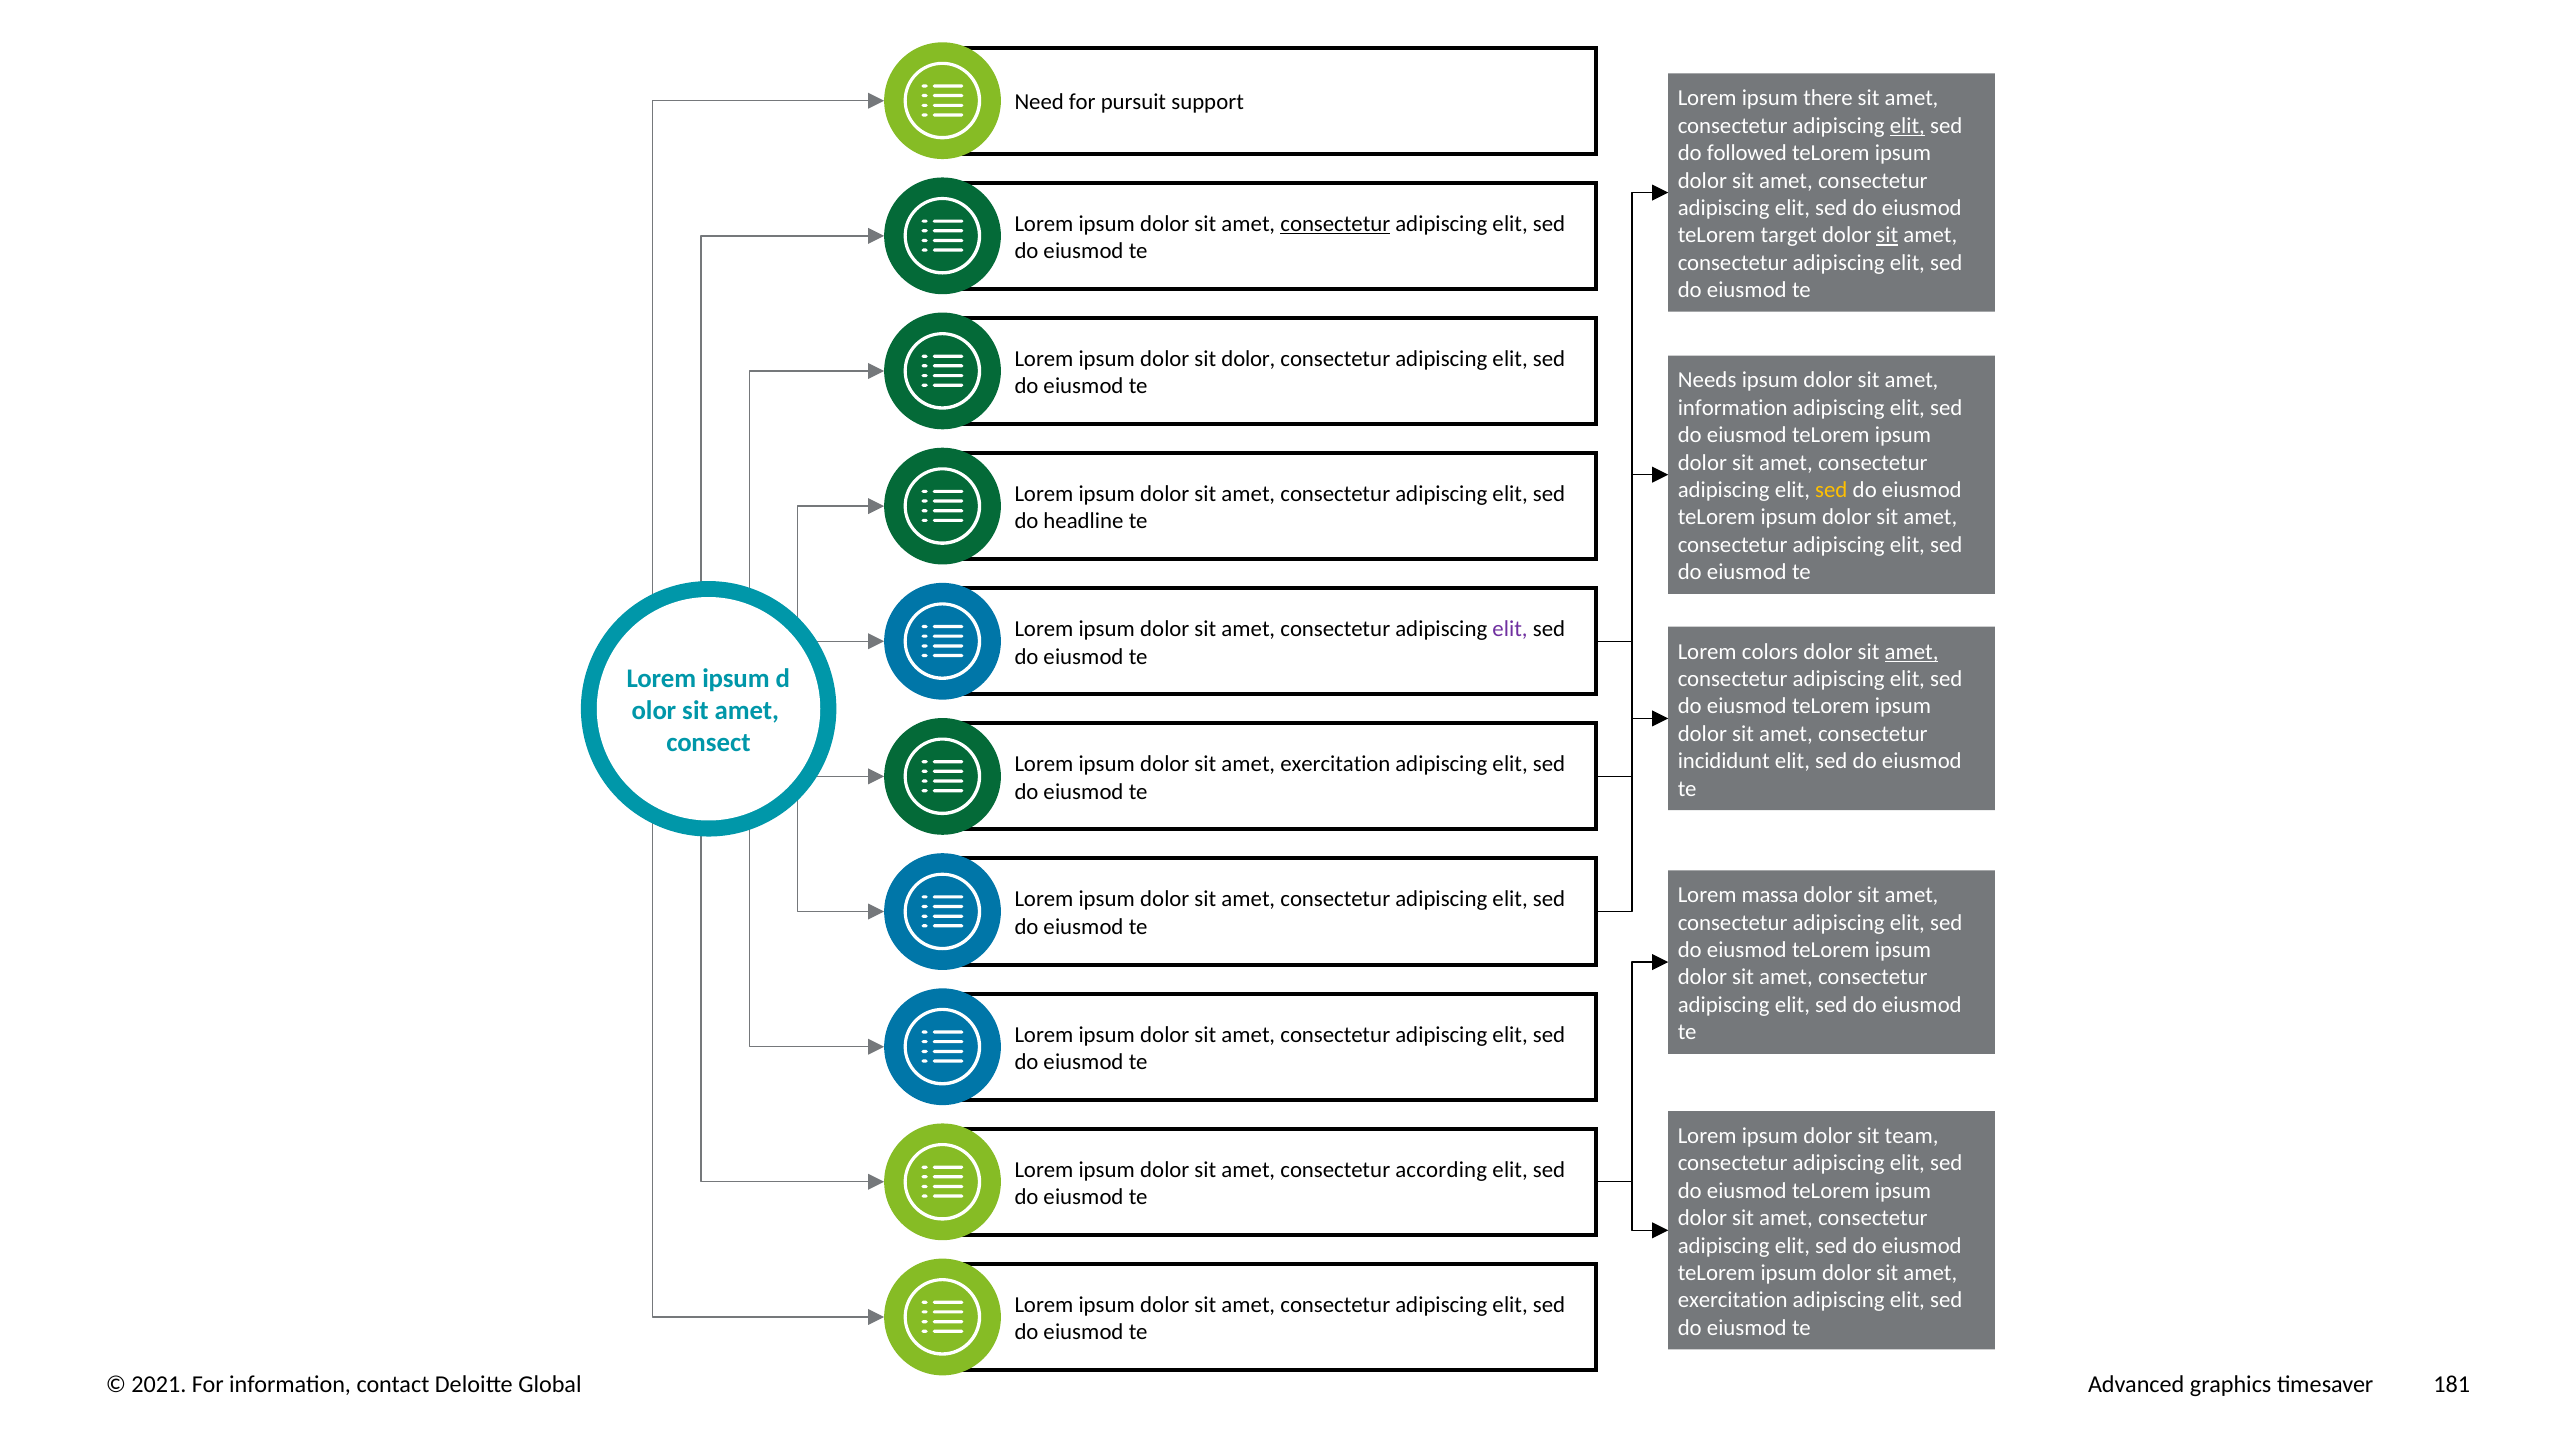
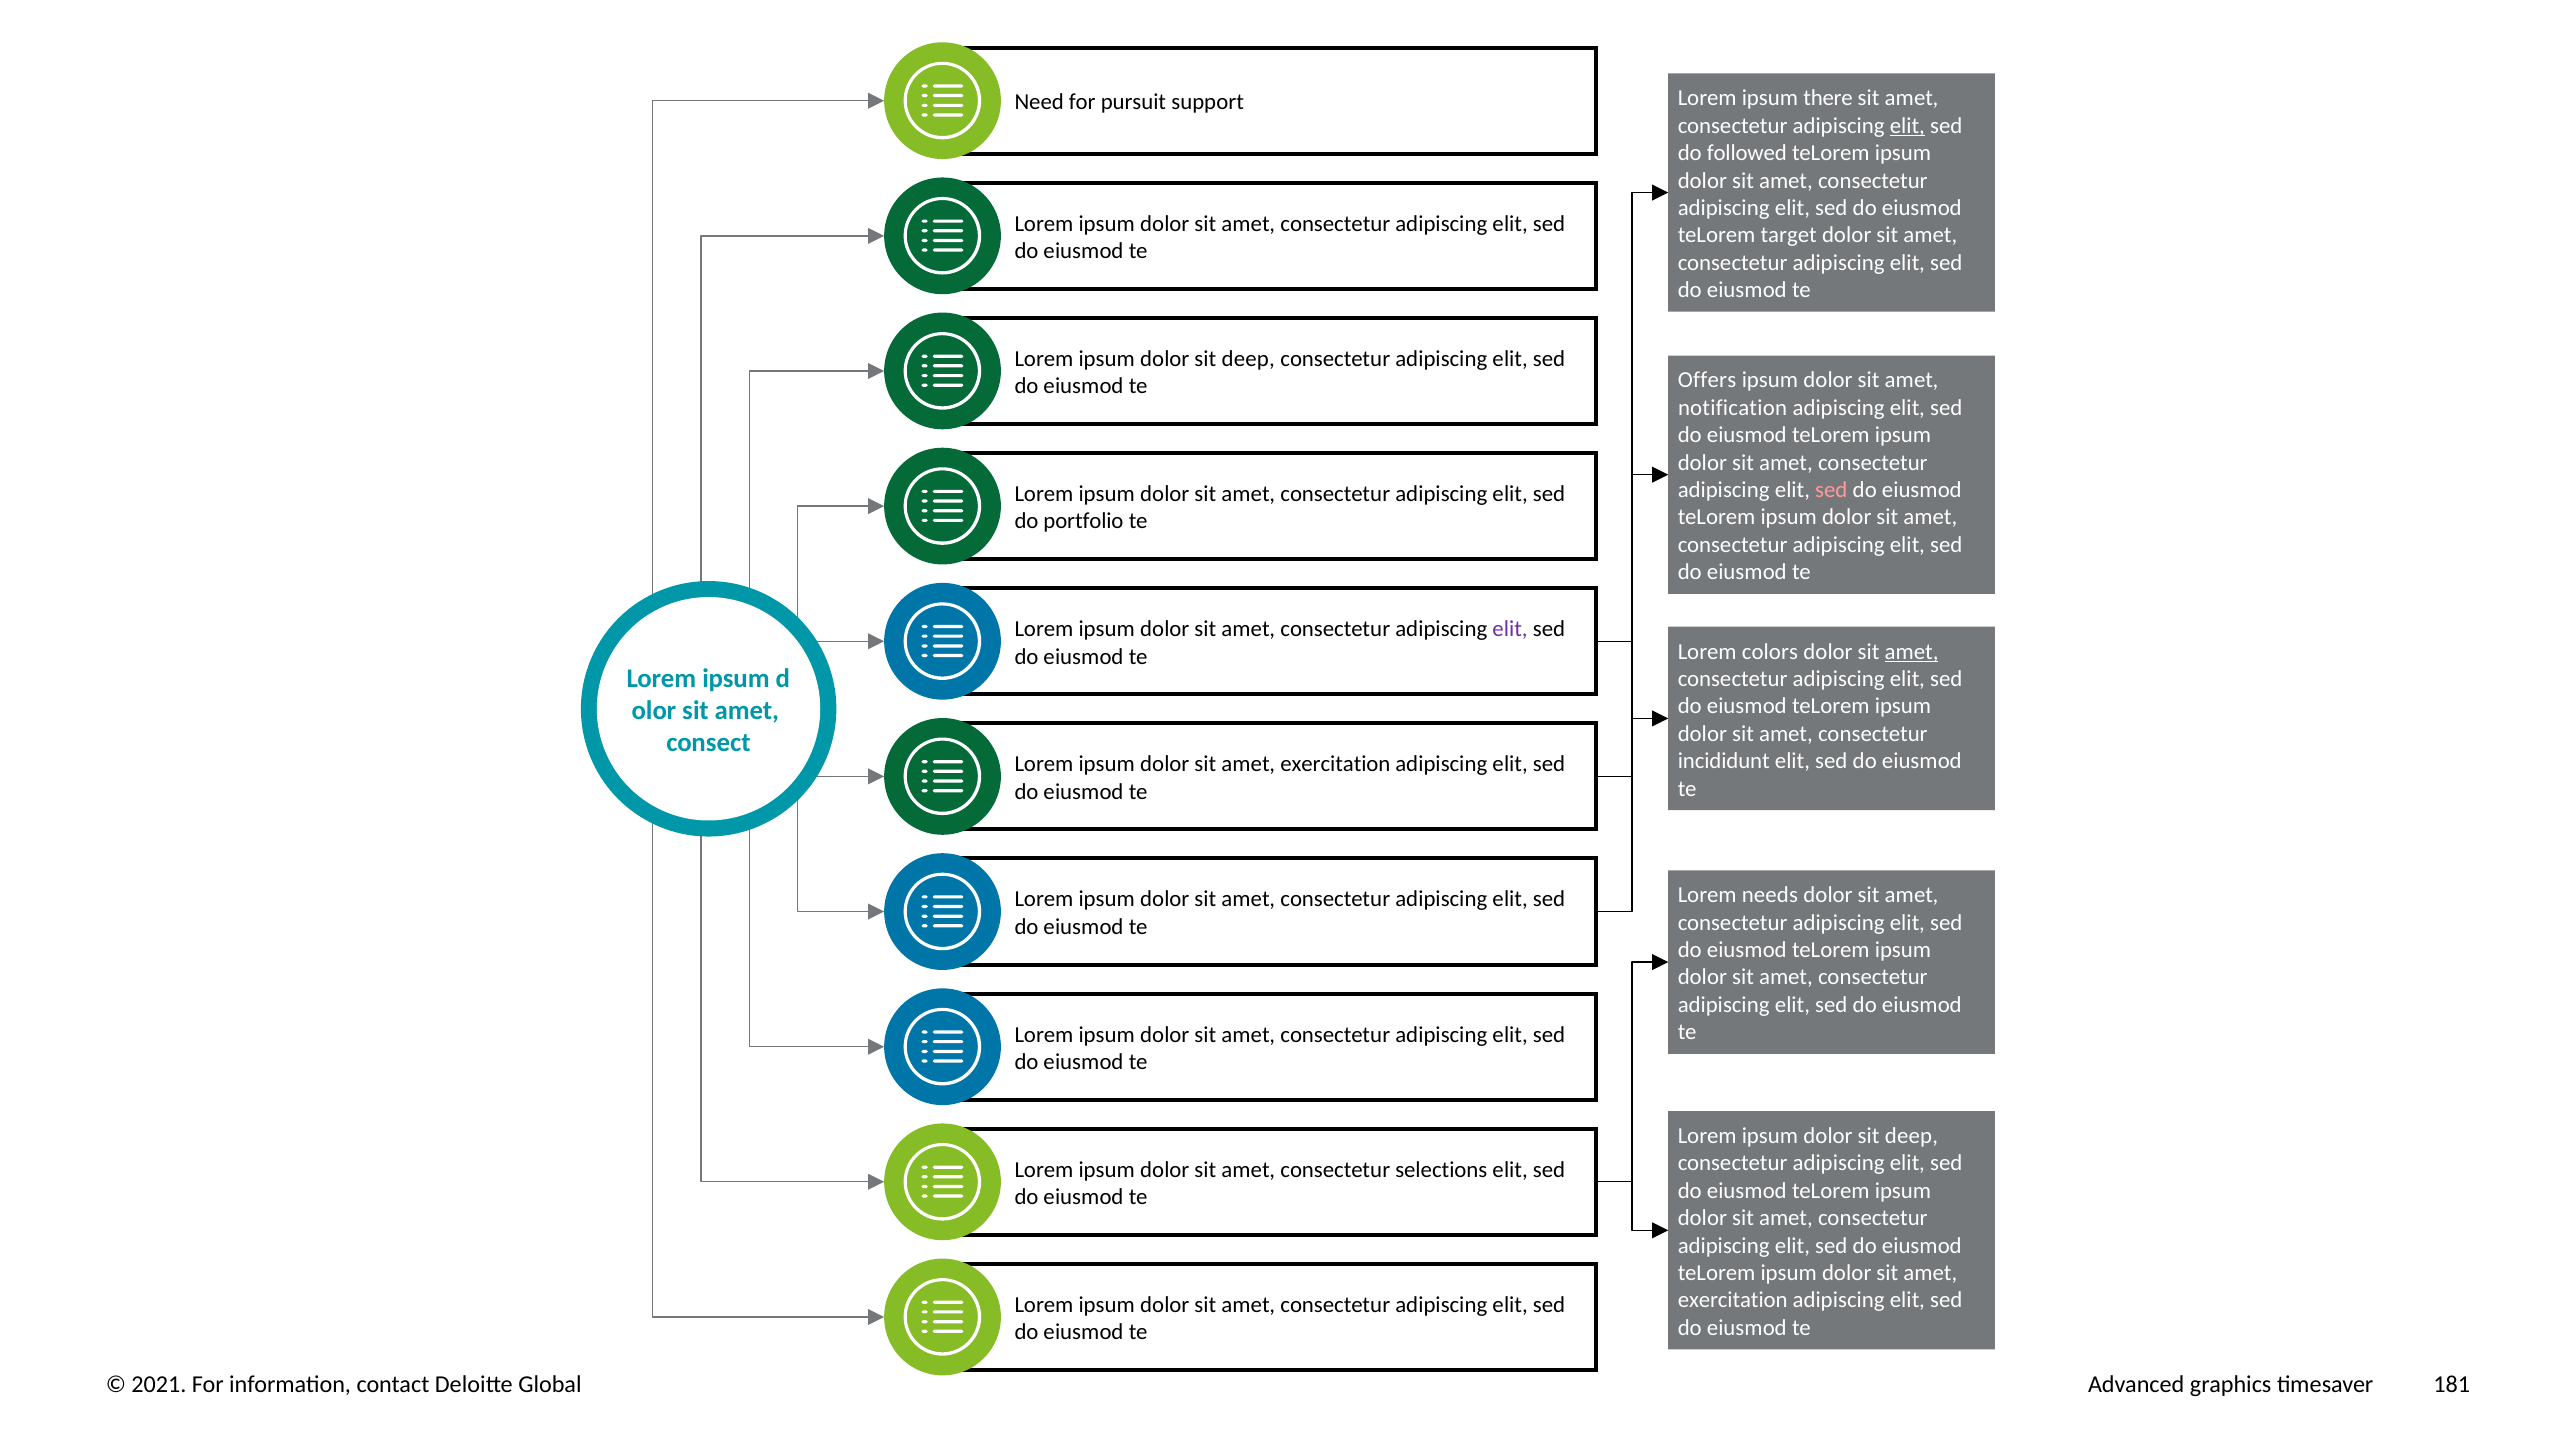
consectetur at (1335, 224) underline: present -> none
sit at (1887, 235) underline: present -> none
dolor at (1248, 359): dolor -> deep
Needs: Needs -> Offers
information at (1733, 408): information -> notification
sed at (1831, 490) colour: yellow -> pink
headline: headline -> portfolio
massa: massa -> needs
team at (1912, 1136): team -> deep
according: according -> selections
